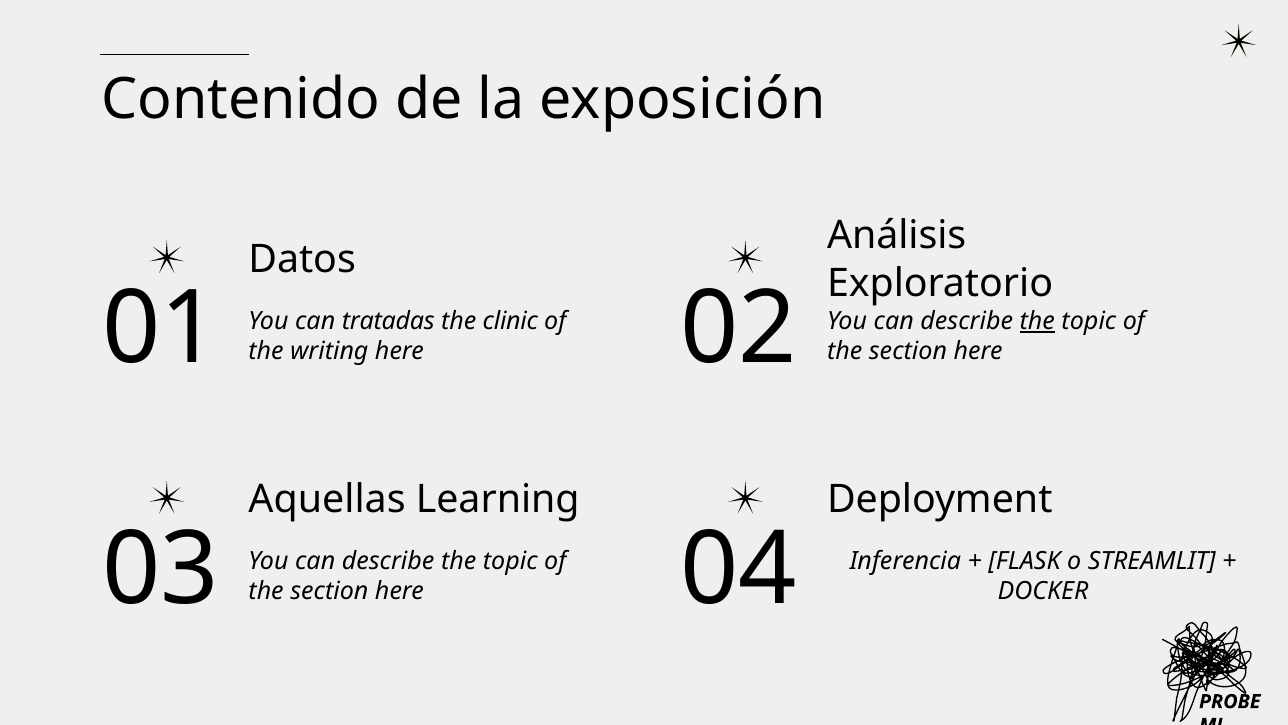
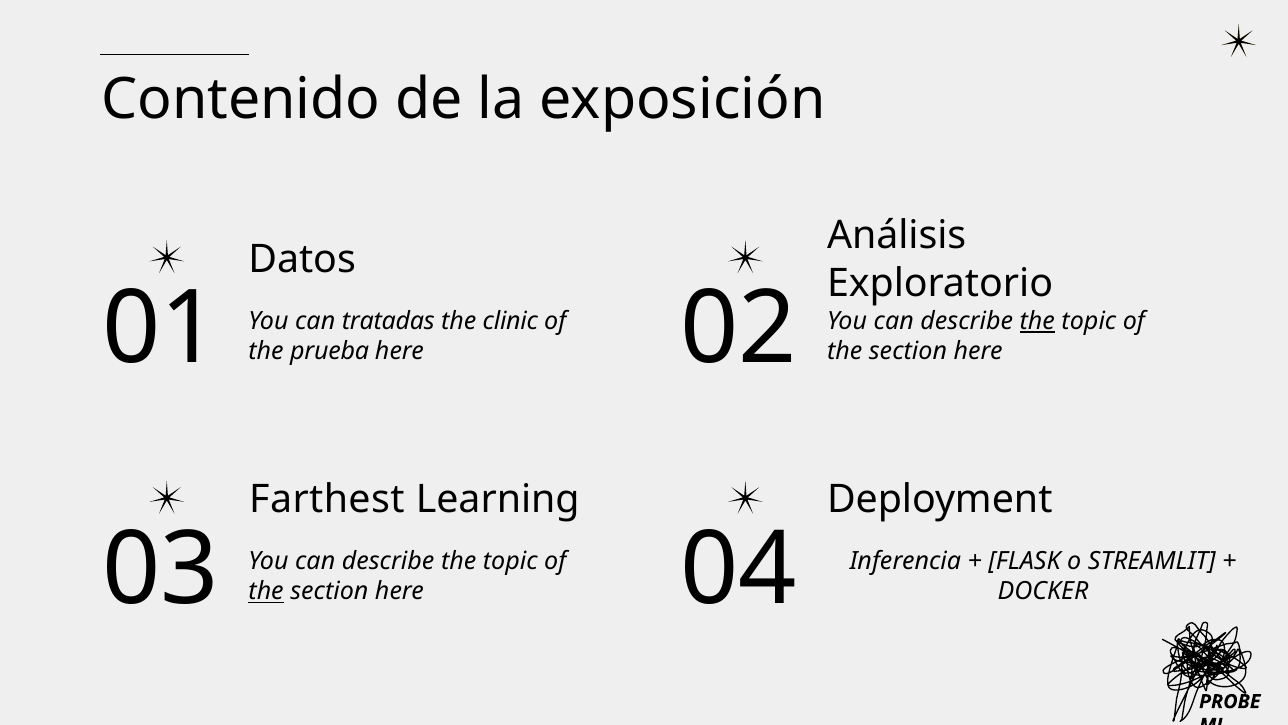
writing: writing -> prueba
Aquellas: Aquellas -> Farthest
the at (266, 591) underline: none -> present
